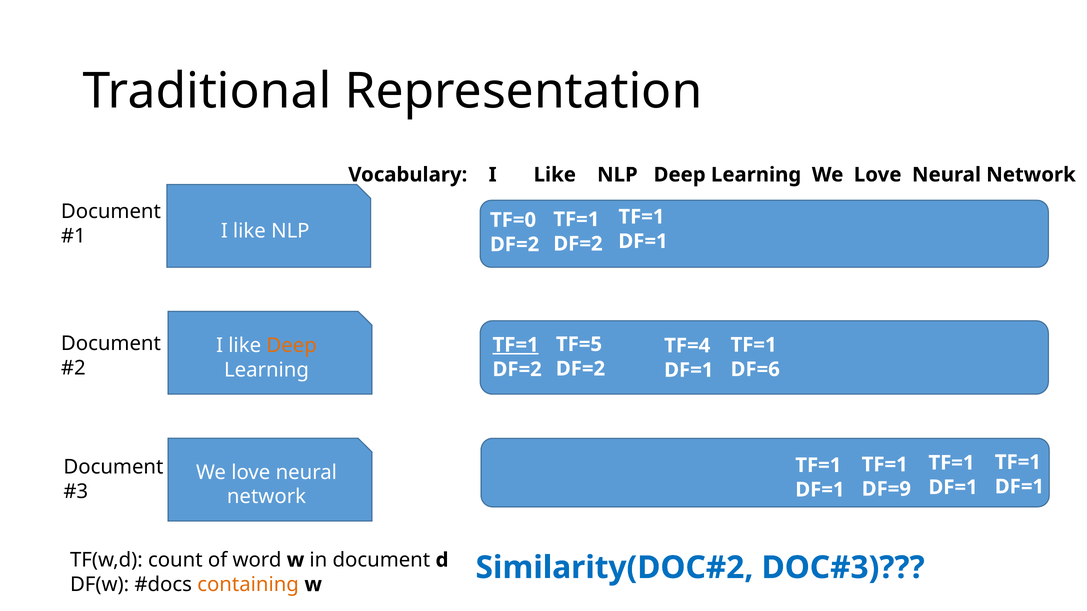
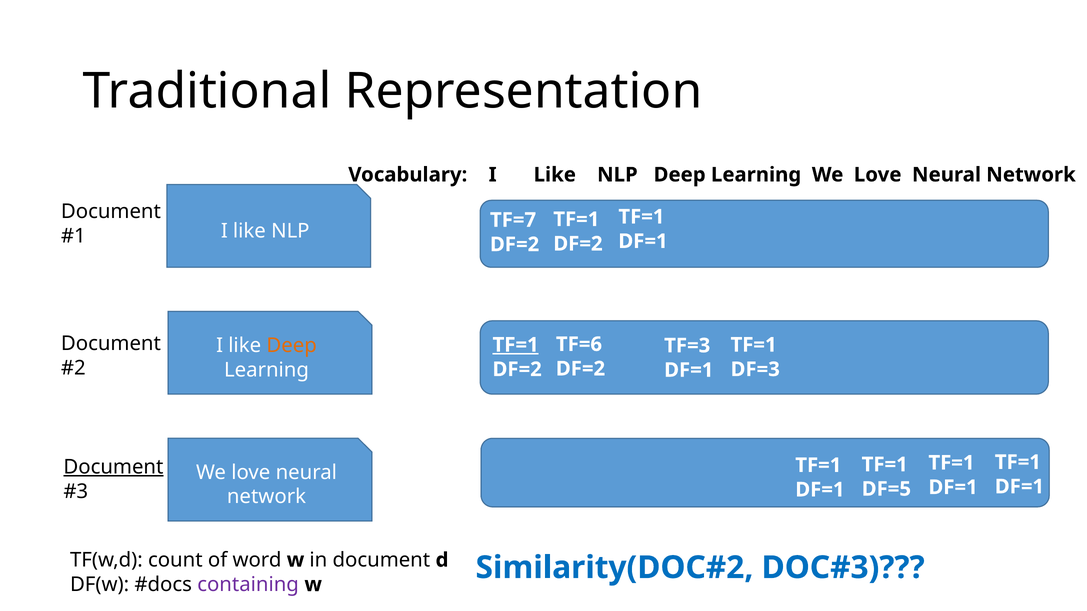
TF=0: TF=0 -> TF=7
TF=5: TF=5 -> TF=6
TF=4: TF=4 -> TF=3
DF=6: DF=6 -> DF=3
Document at (113, 467) underline: none -> present
DF=9: DF=9 -> DF=5
containing colour: orange -> purple
